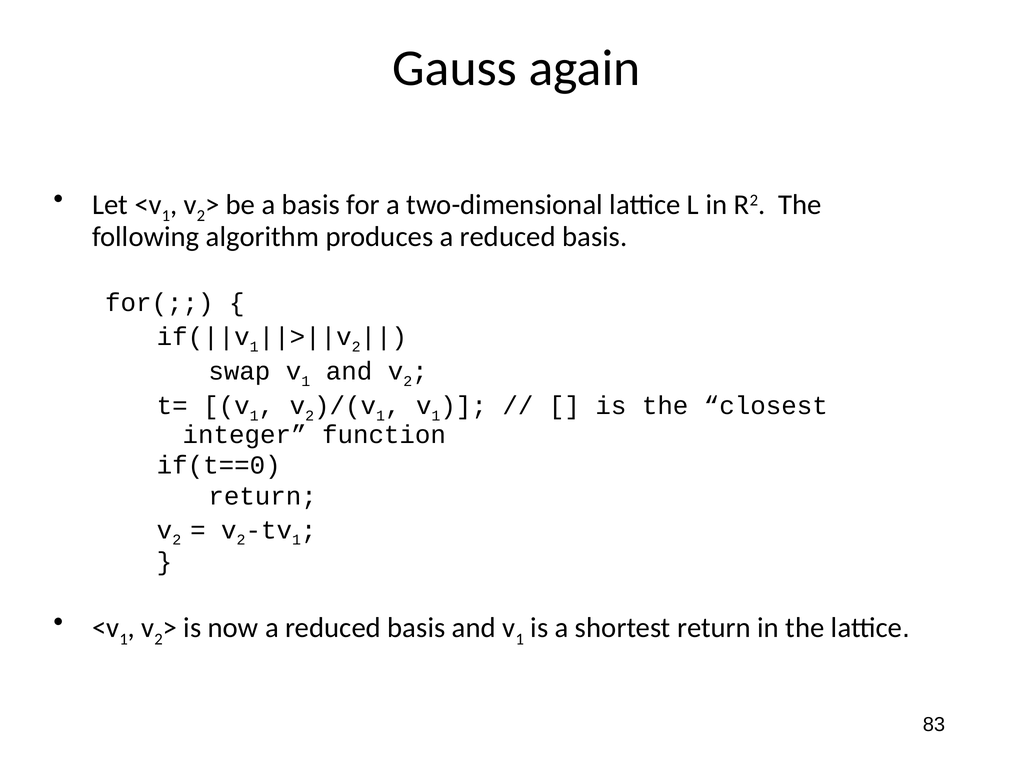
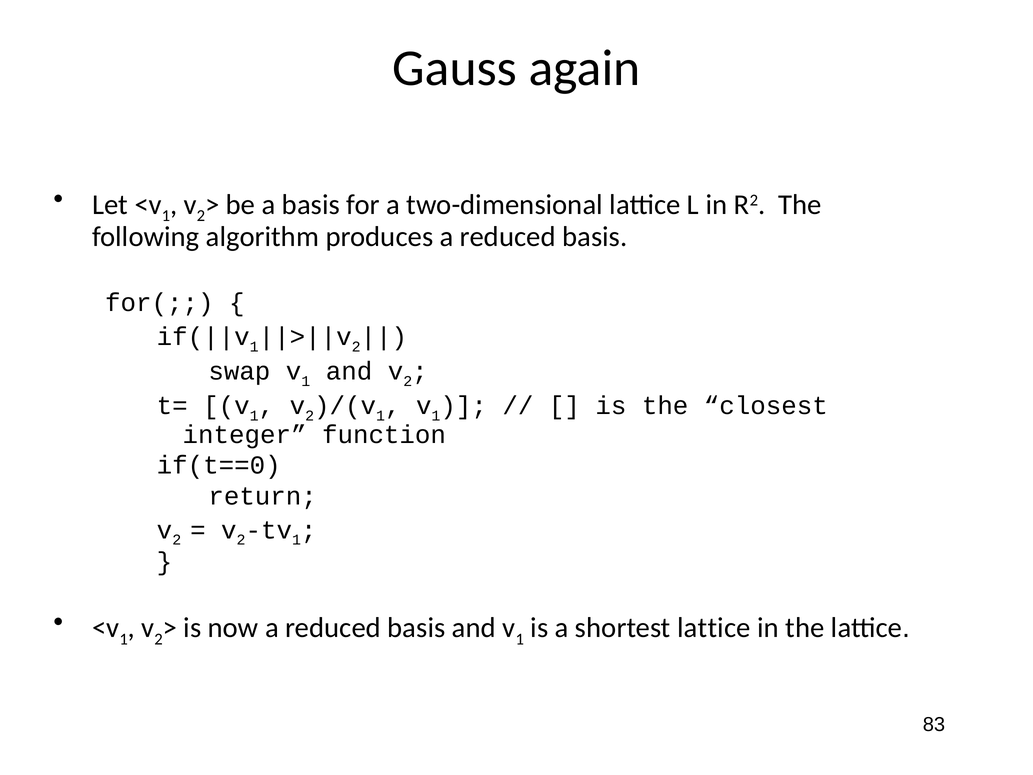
shortest return: return -> lattice
